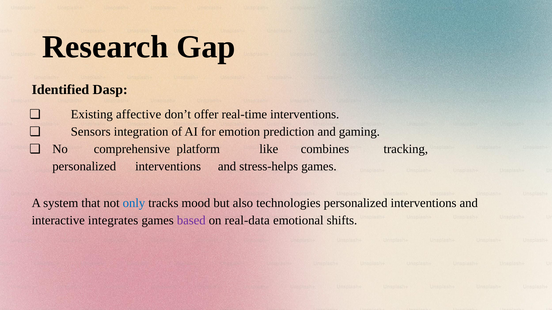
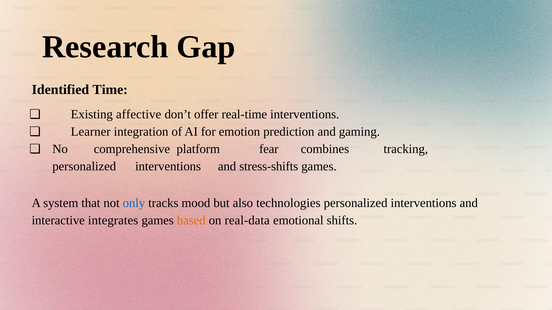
Dasp: Dasp -> Time
Sensors: Sensors -> Learner
like: like -> fear
stress-helps: stress-helps -> stress-shifts
based colour: purple -> orange
